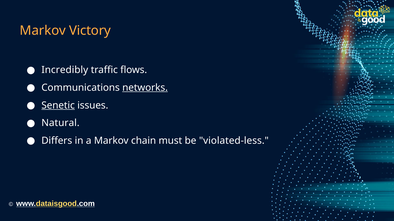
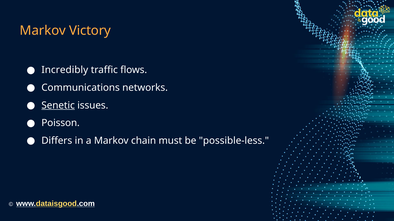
networks underline: present -> none
Natural: Natural -> Poisson
violated-less: violated-less -> possible-less
